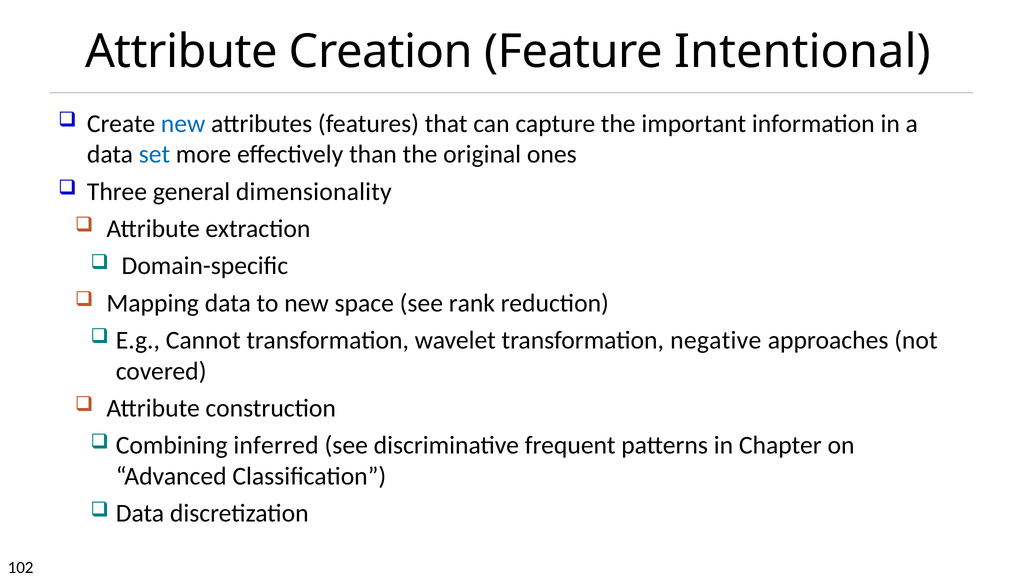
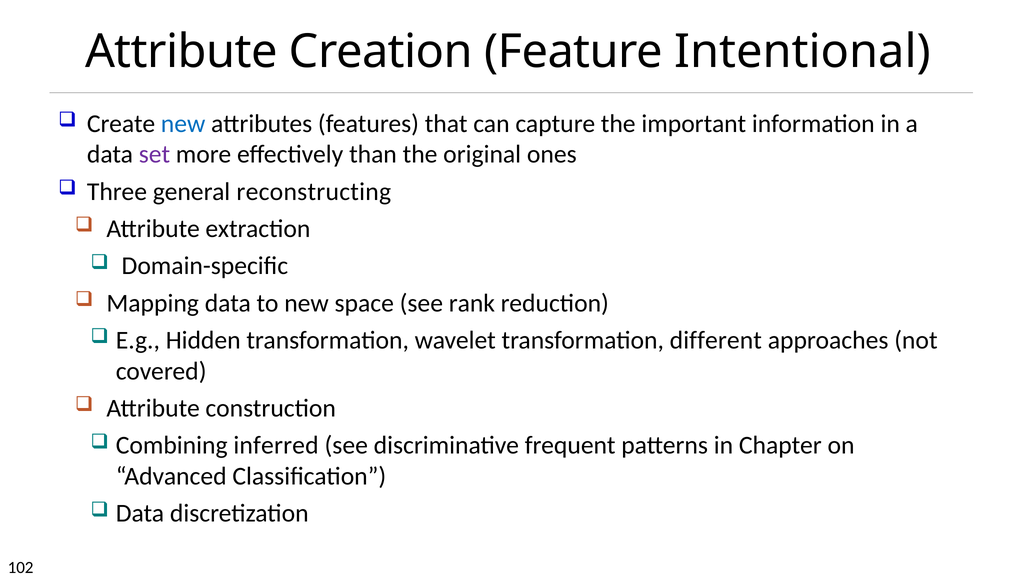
set colour: blue -> purple
dimensionality: dimensionality -> reconstructing
Cannot: Cannot -> Hidden
negative: negative -> different
